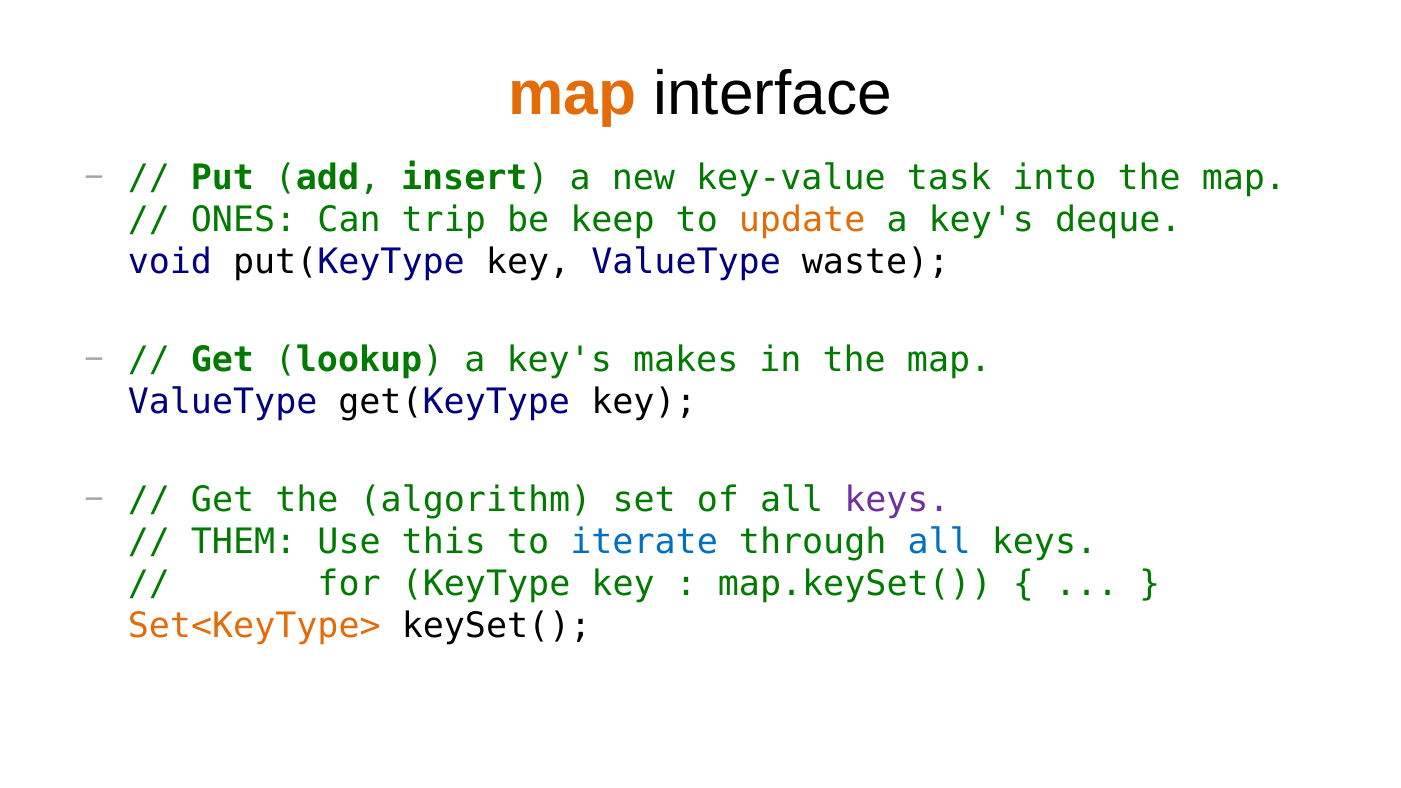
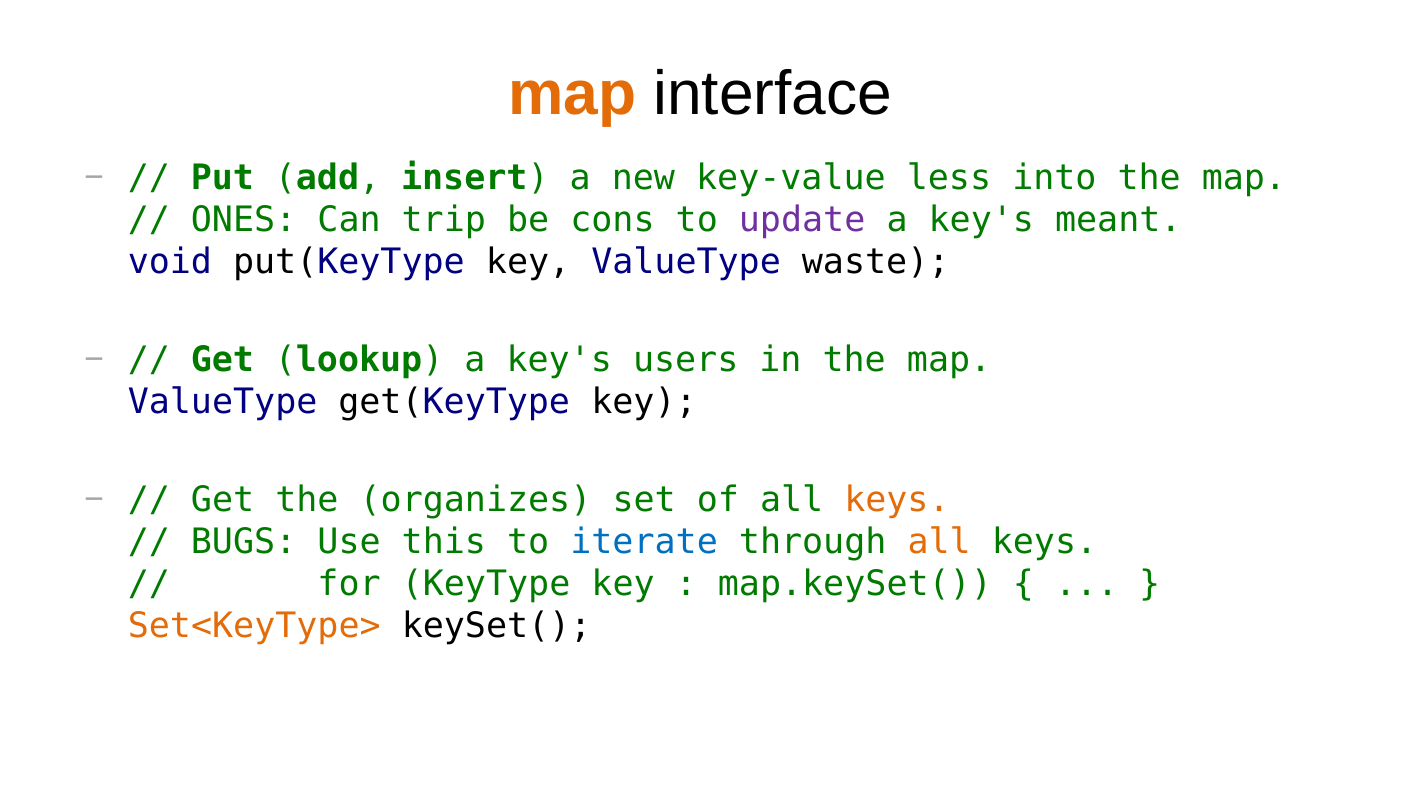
task: task -> less
keep: keep -> cons
update colour: orange -> purple
deque: deque -> meant
makes: makes -> users
algorithm: algorithm -> organizes
keys at (897, 500) colour: purple -> orange
THEM: THEM -> BUGS
all at (939, 542) colour: blue -> orange
